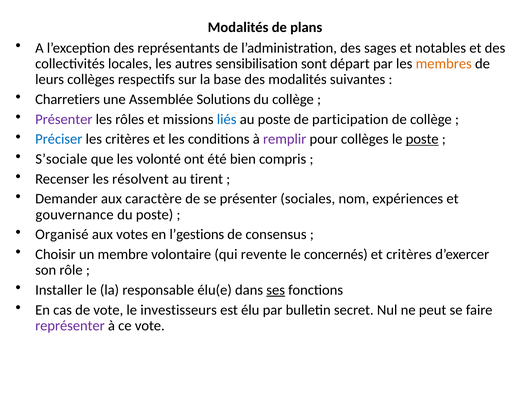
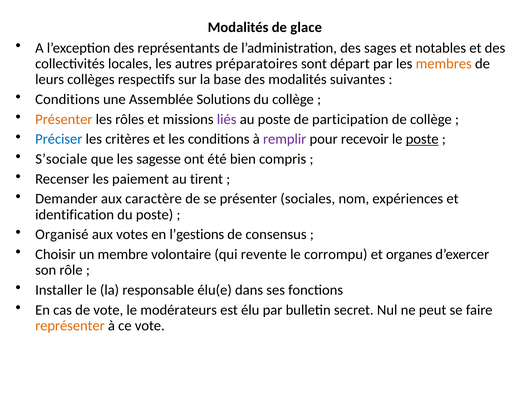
plans: plans -> glace
sensibilisation: sensibilisation -> préparatoires
Charretiers at (68, 99): Charretiers -> Conditions
Présenter at (64, 119) colour: purple -> orange
liés colour: blue -> purple
pour collèges: collèges -> recevoir
volonté: volonté -> sagesse
résolvent: résolvent -> paiement
gouvernance: gouvernance -> identification
concernés: concernés -> corrompu
et critères: critères -> organes
ses underline: present -> none
investisseurs: investisseurs -> modérateurs
représenter colour: purple -> orange
